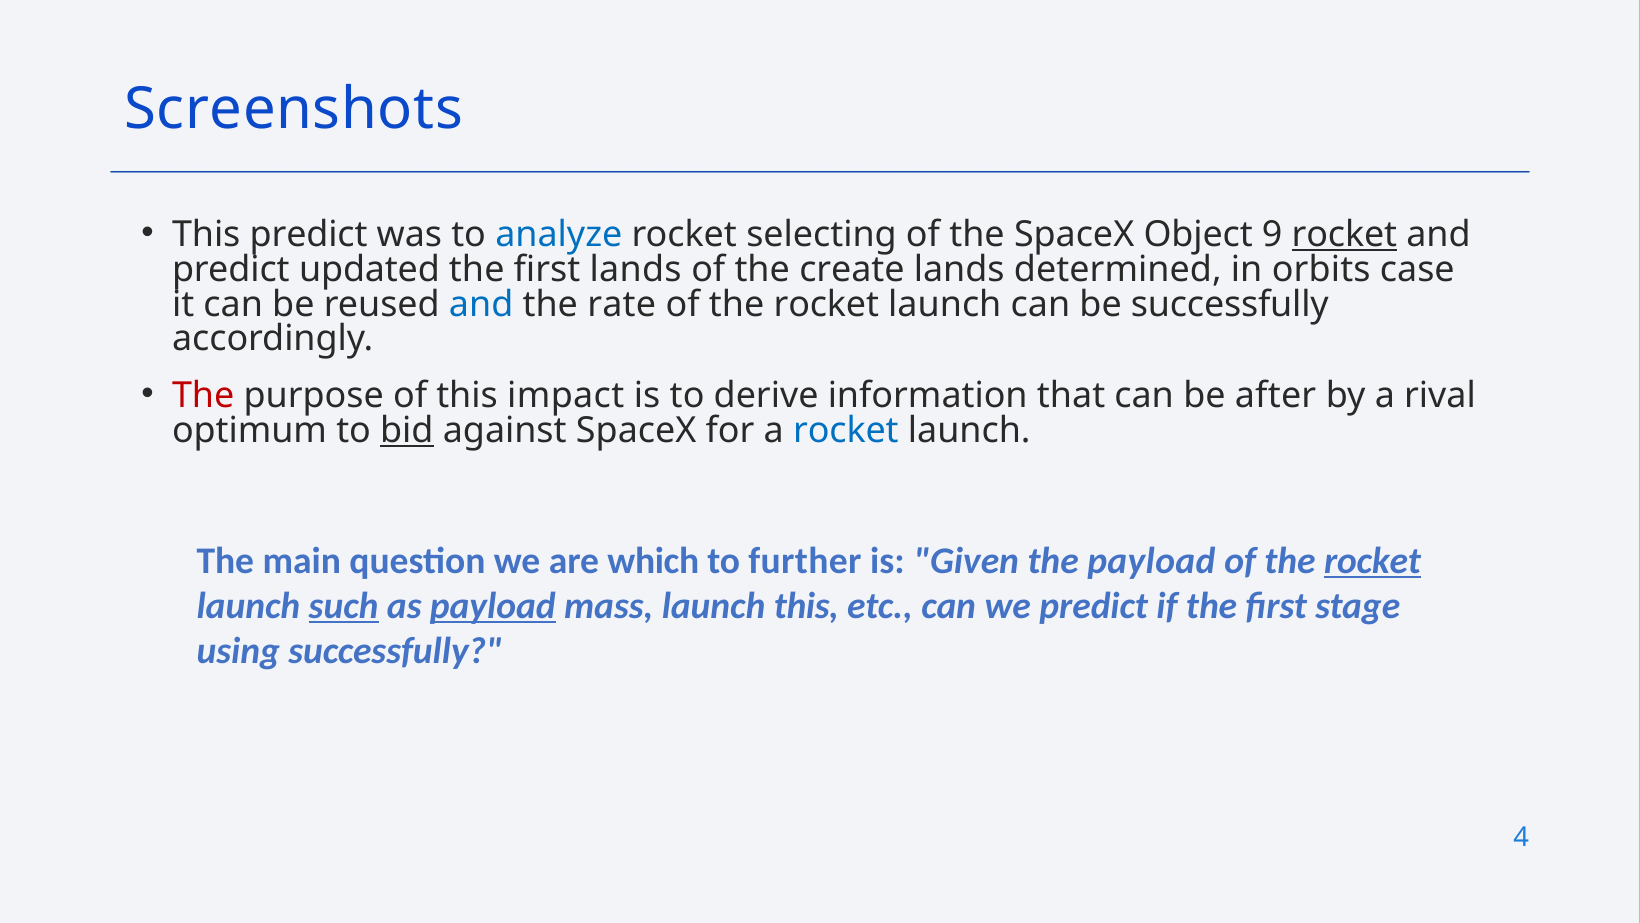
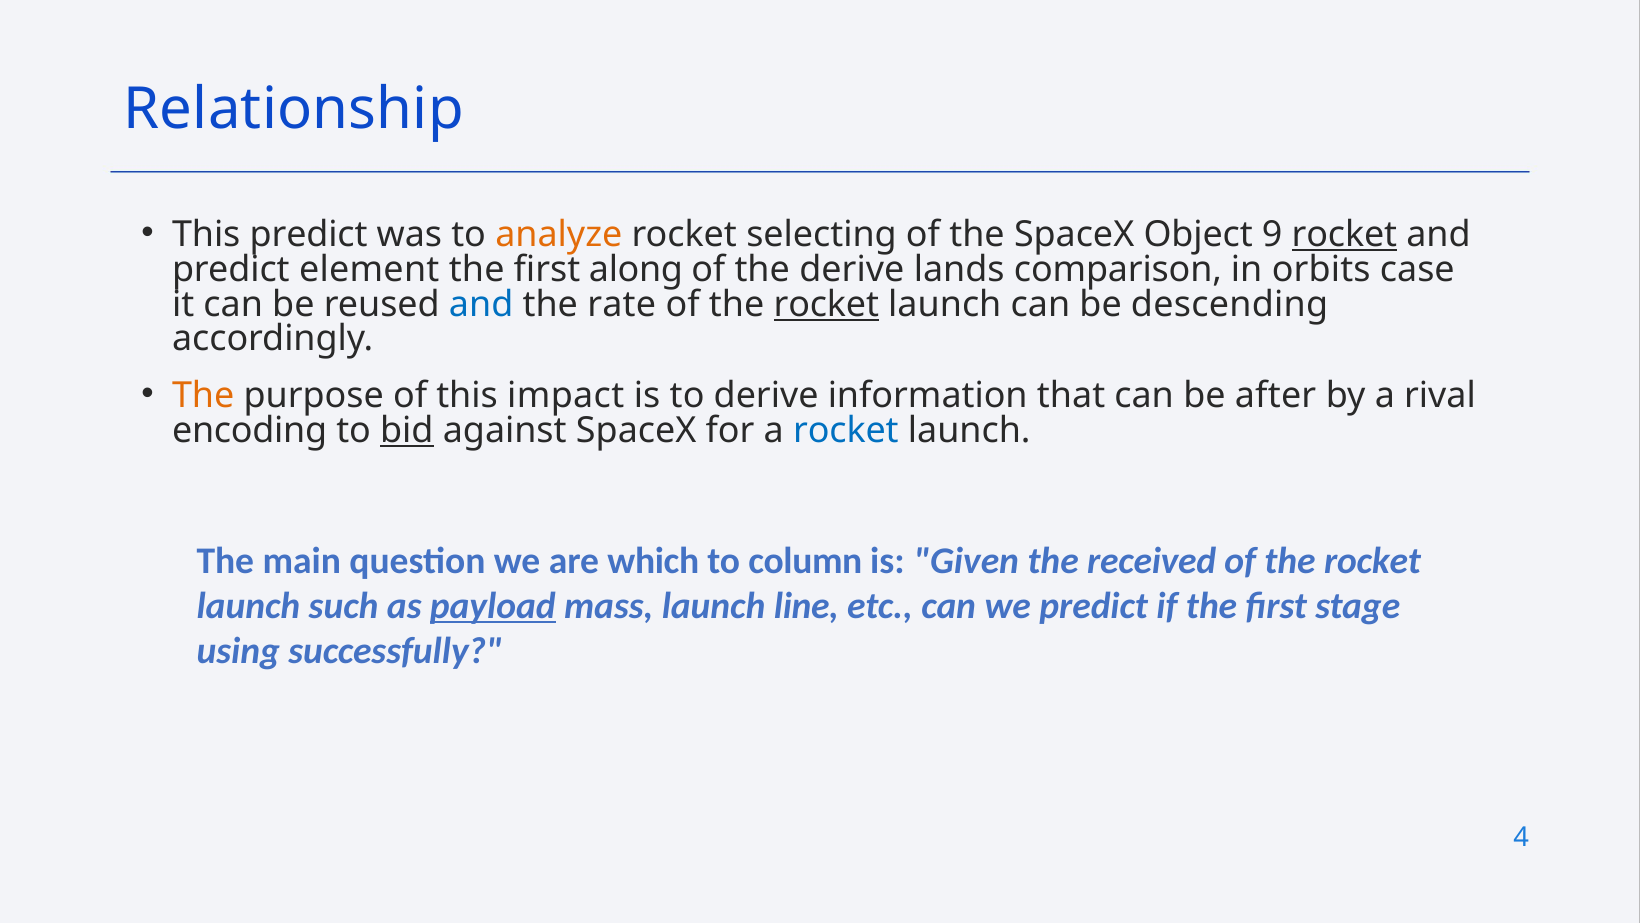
Screenshots: Screenshots -> Relationship
analyze colour: blue -> orange
updated: updated -> element
first lands: lands -> along
the create: create -> derive
determined: determined -> comparison
rocket at (826, 304) underline: none -> present
be successfully: successfully -> descending
The at (203, 395) colour: red -> orange
optimum: optimum -> encoding
further: further -> column
the payload: payload -> received
rocket at (1372, 560) underline: present -> none
such underline: present -> none
launch this: this -> line
